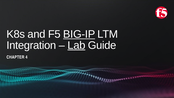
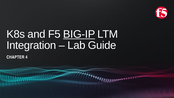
Lab underline: present -> none
